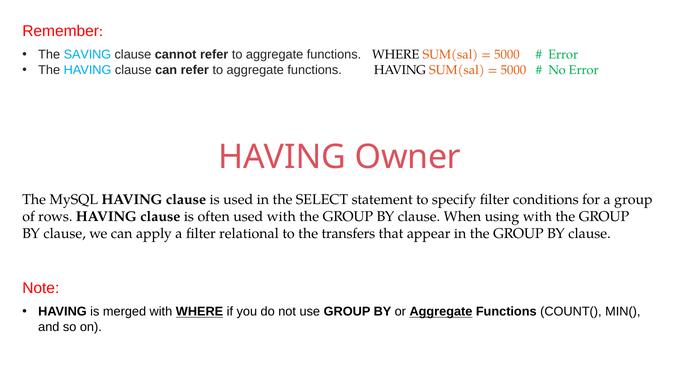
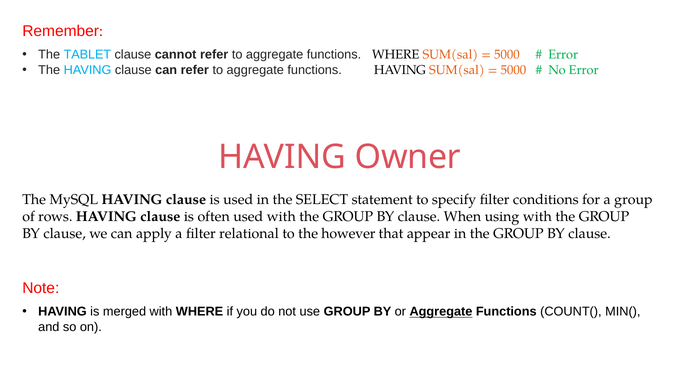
SAVING: SAVING -> TABLET
transfers: transfers -> however
WHERE at (200, 312) underline: present -> none
